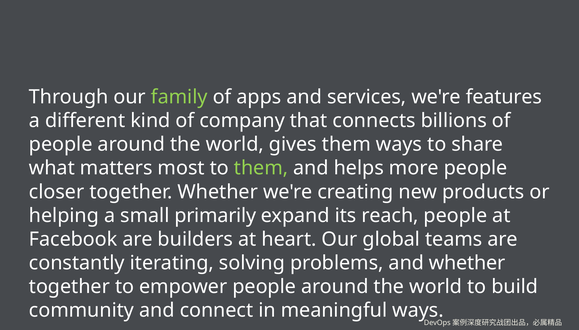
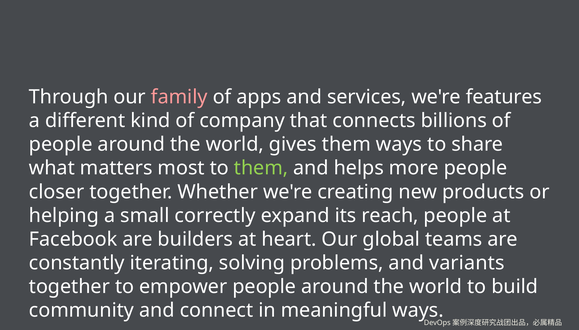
family colour: light green -> pink
primarily: primarily -> correctly
and whether: whether -> variants
